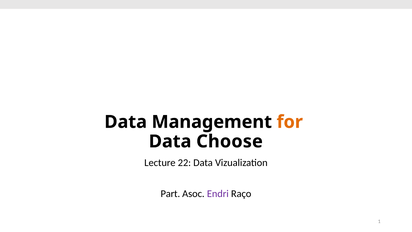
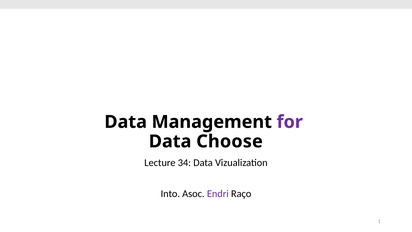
for colour: orange -> purple
22: 22 -> 34
Part: Part -> Into
